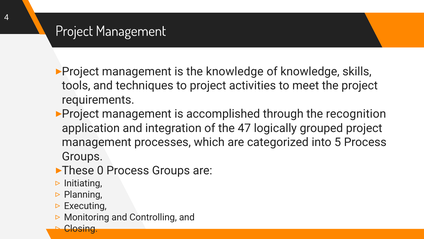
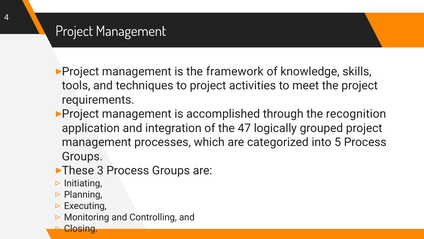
the knowledge: knowledge -> framework
0: 0 -> 3
